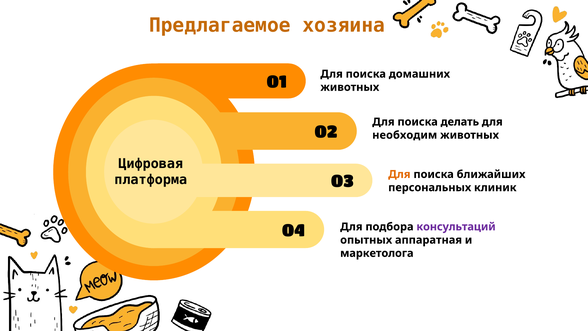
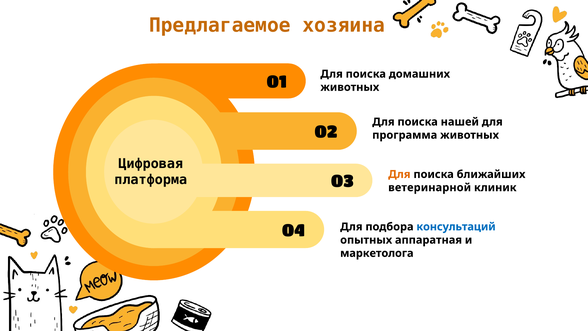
делать: делать -> нашей
необходим: необходим -> программа
персональных: персональных -> ветеринарной
консультаций colour: purple -> blue
